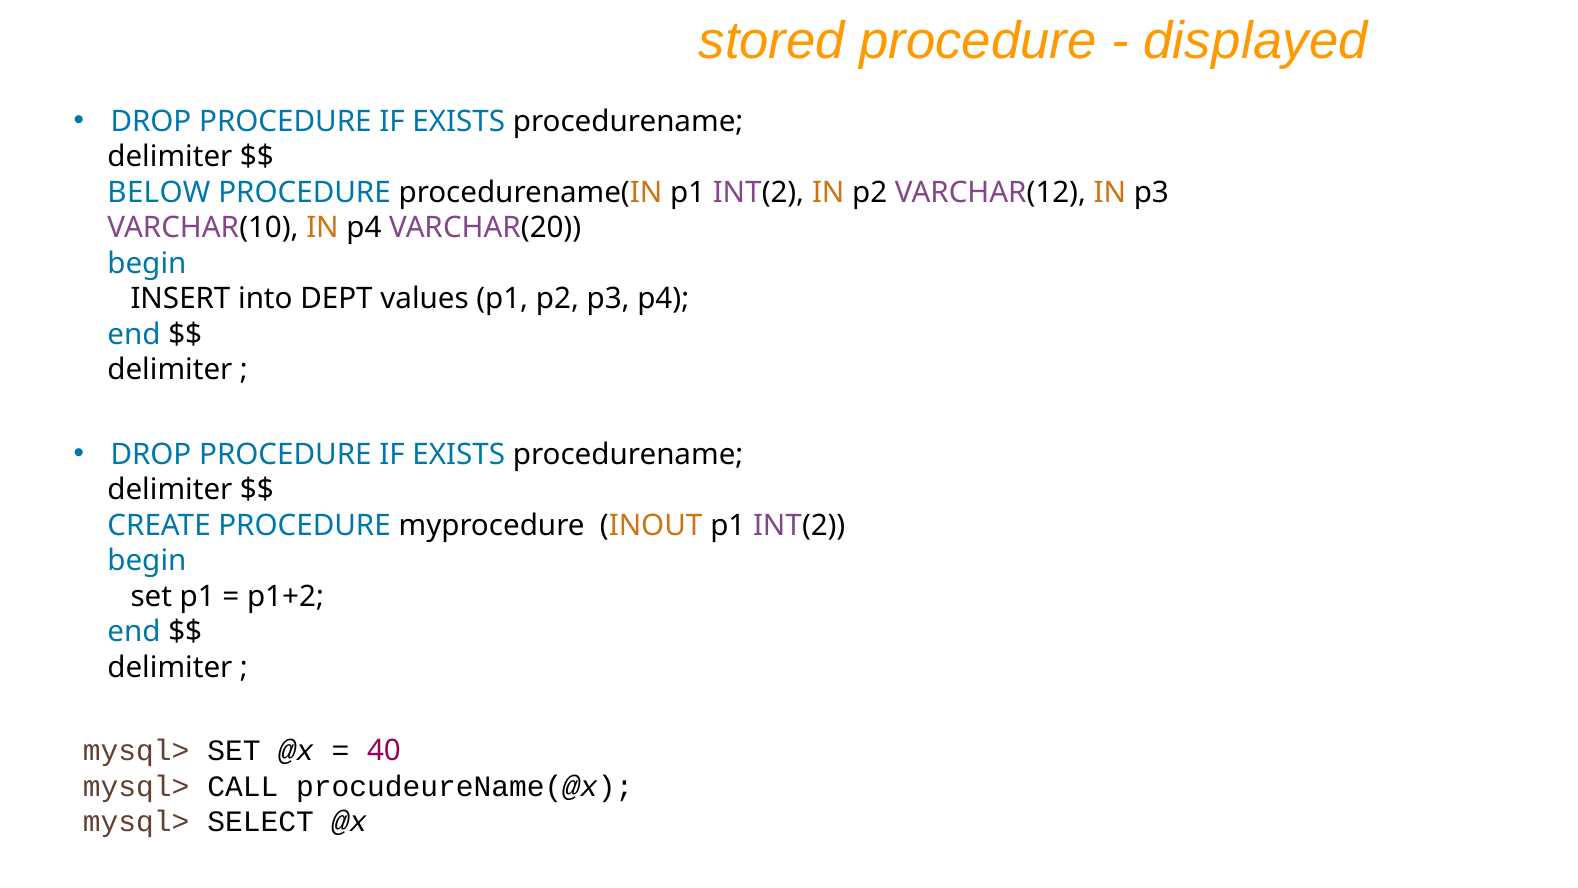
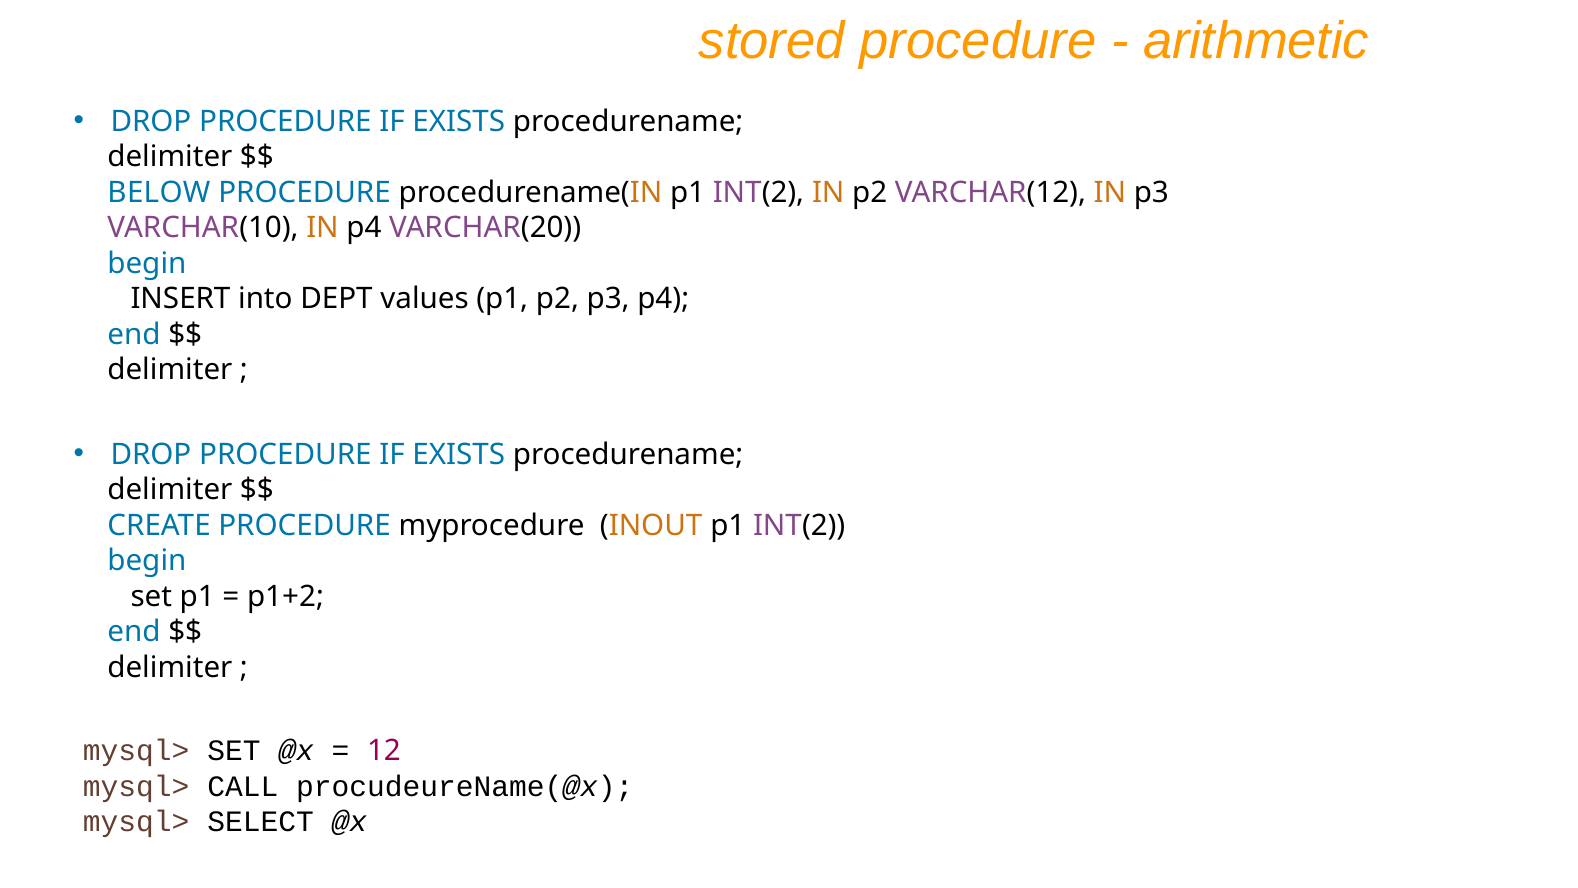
displayed: displayed -> arithmetic
40: 40 -> 12
